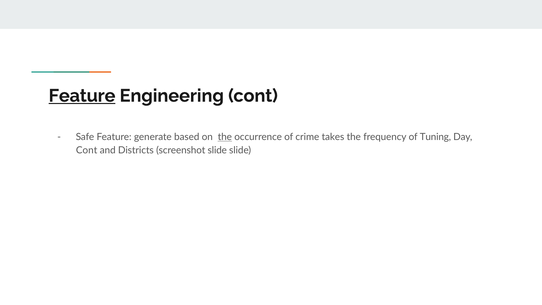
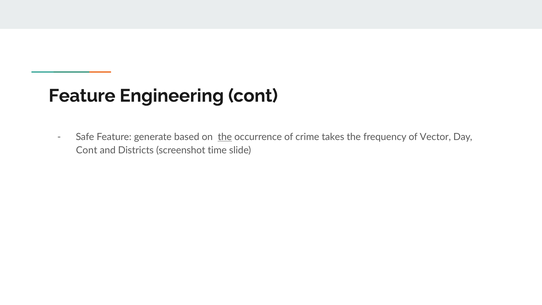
Feature at (82, 96) underline: present -> none
Tuning: Tuning -> Vector
screenshot slide: slide -> time
